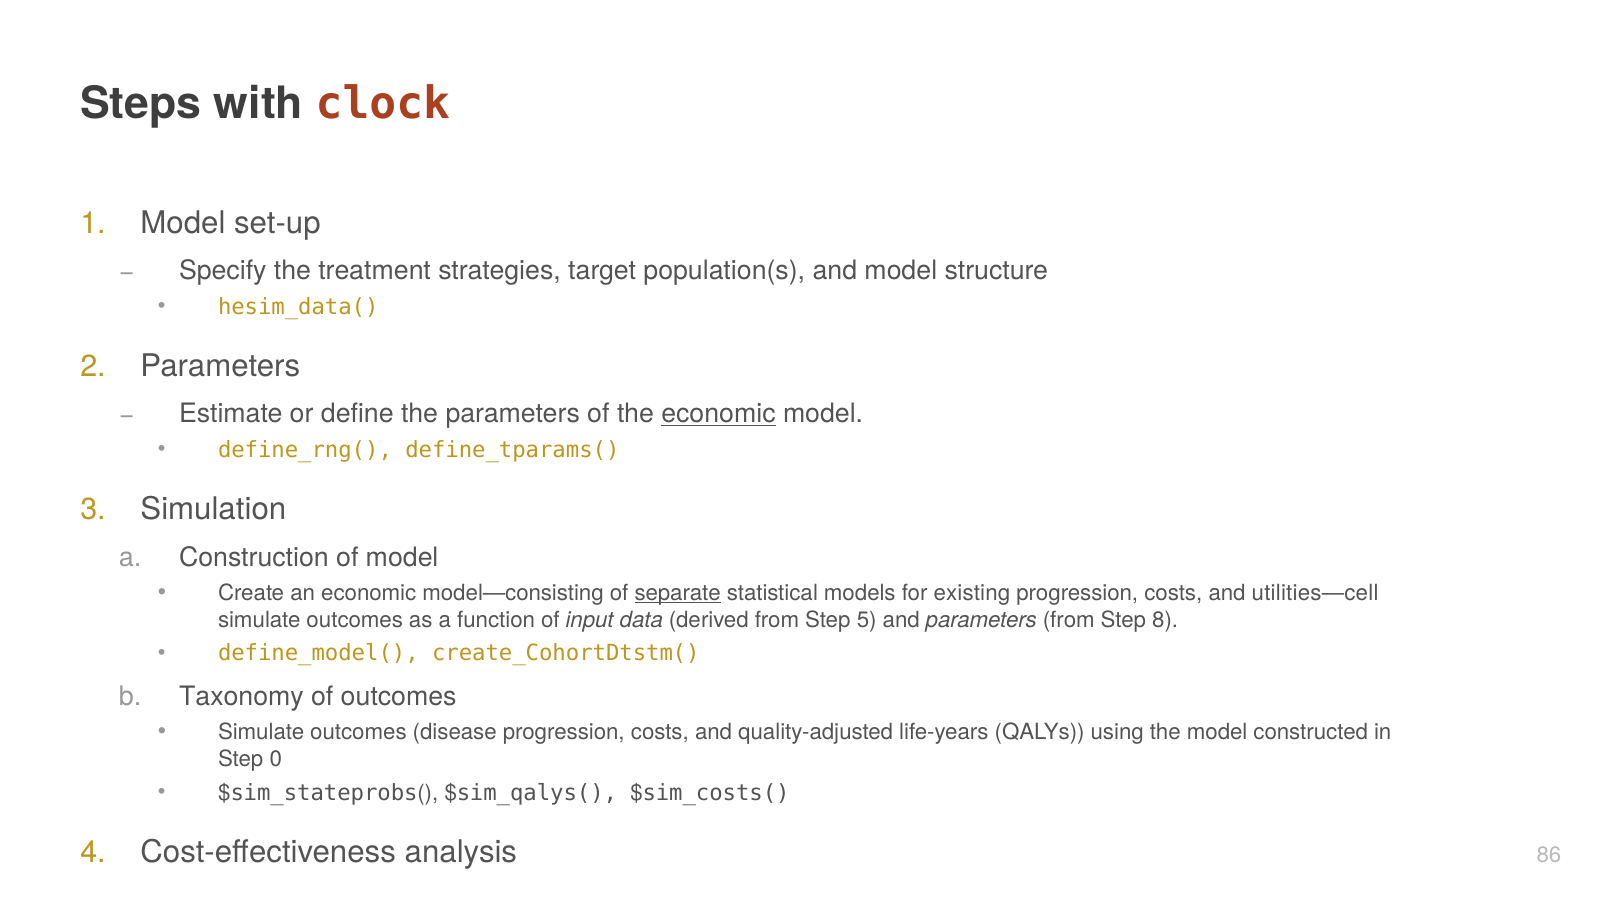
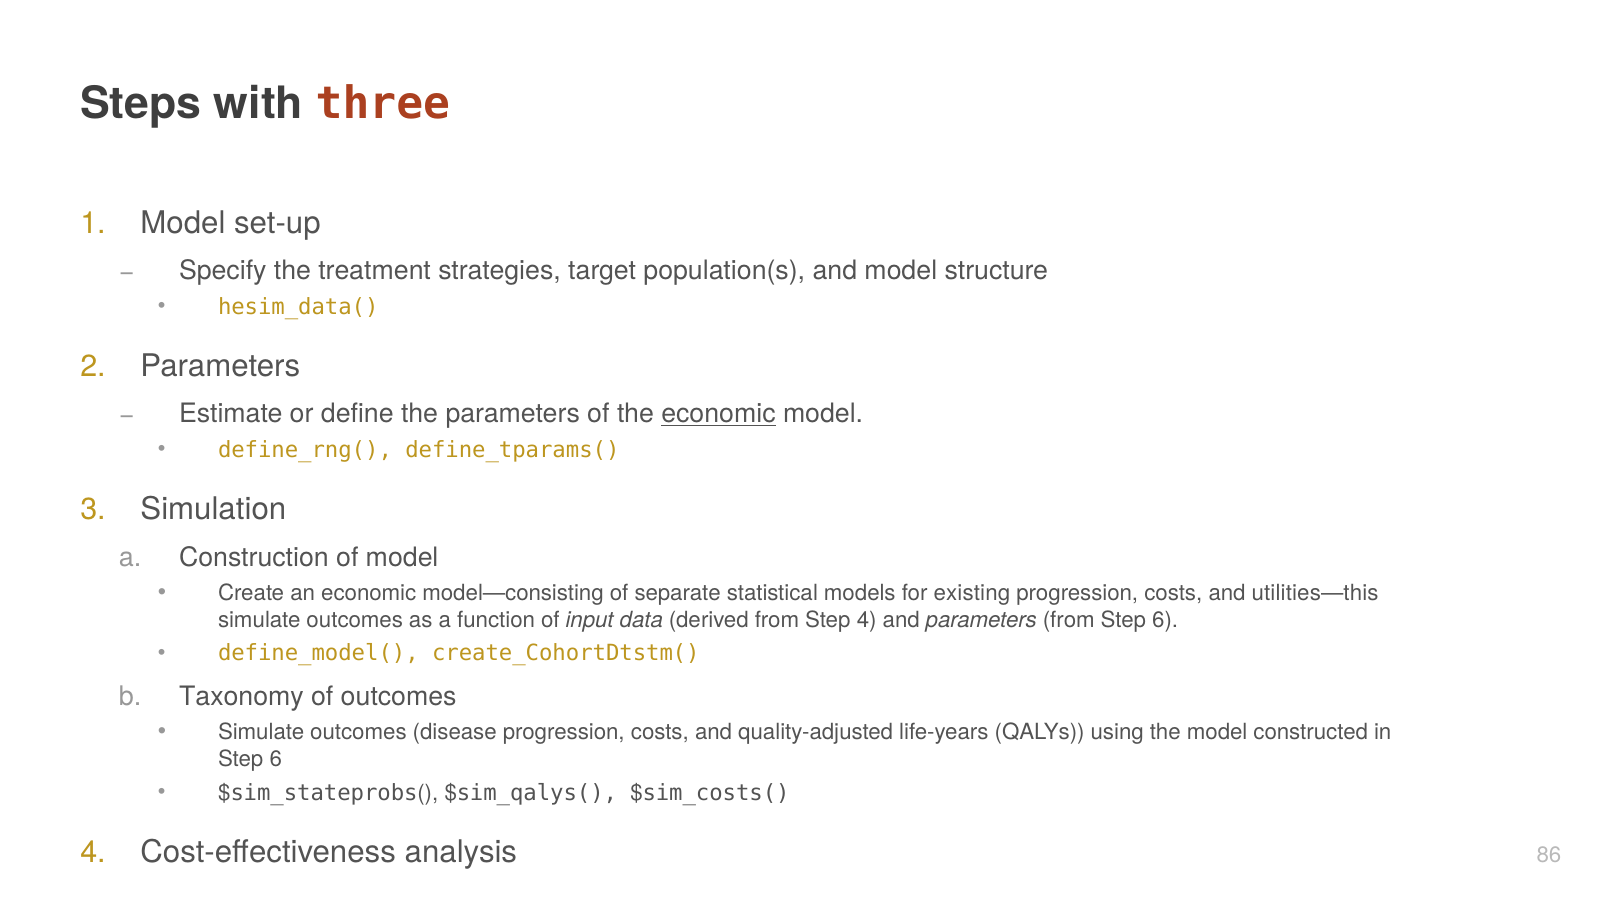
clock: clock -> three
separate underline: present -> none
utilities—cell: utilities—cell -> utilities—this
Step 5: 5 -> 4
from Step 8: 8 -> 6
0 at (276, 759): 0 -> 6
